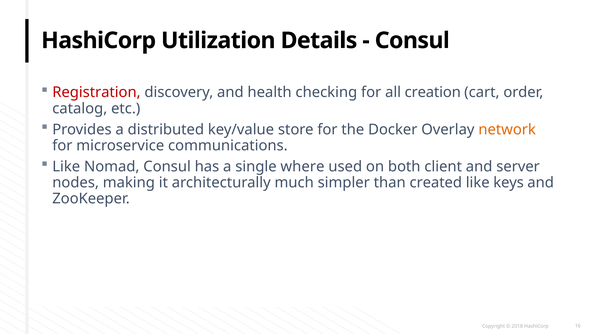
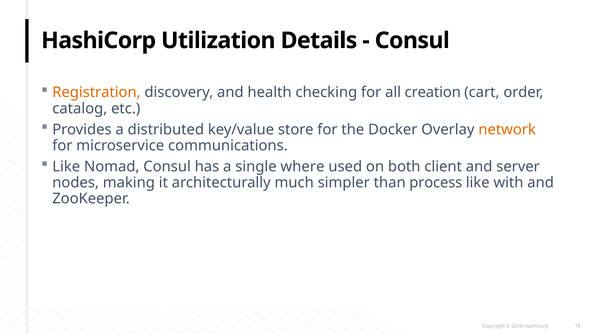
Registration colour: red -> orange
created: created -> process
keys: keys -> with
